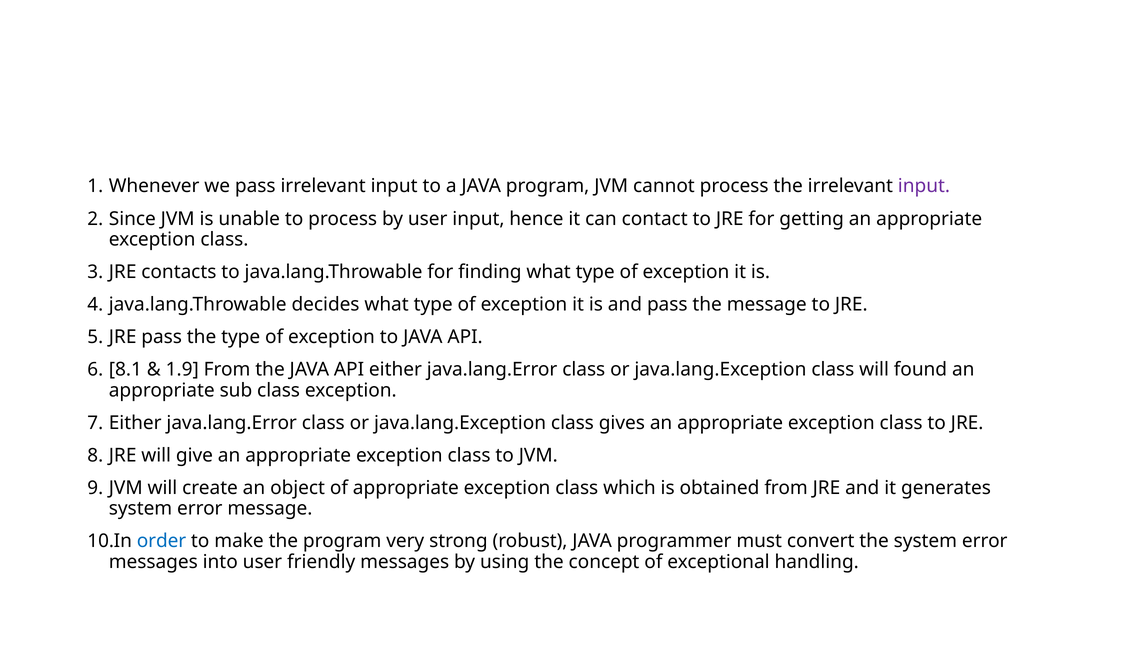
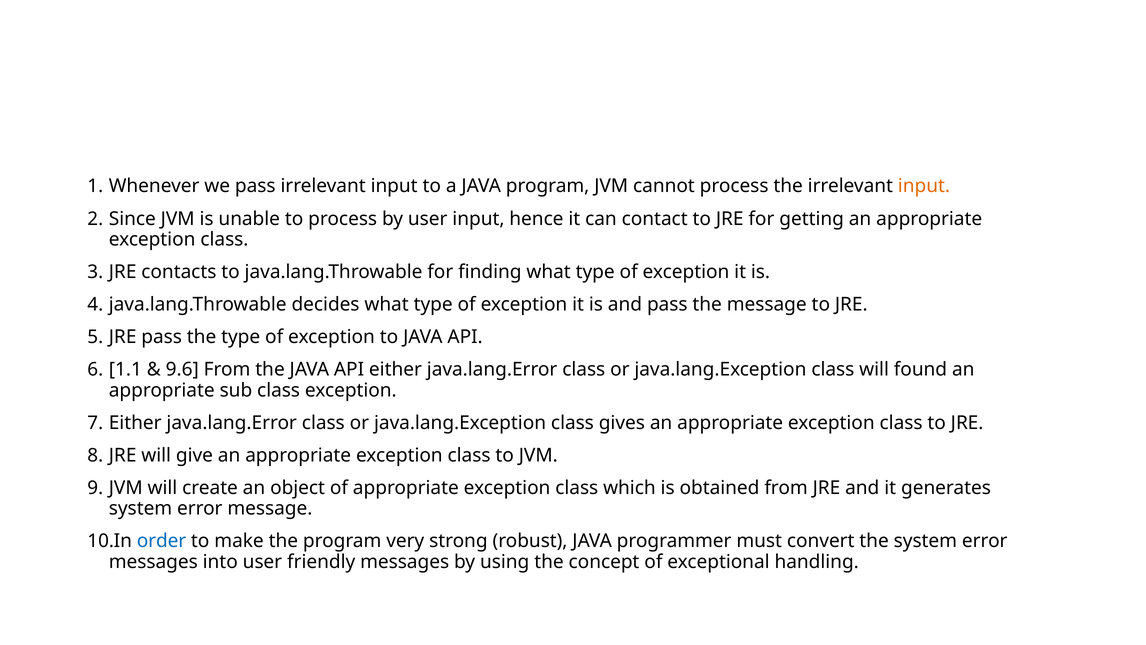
input at (924, 186) colour: purple -> orange
8.1: 8.1 -> 1.1
1.9: 1.9 -> 9.6
